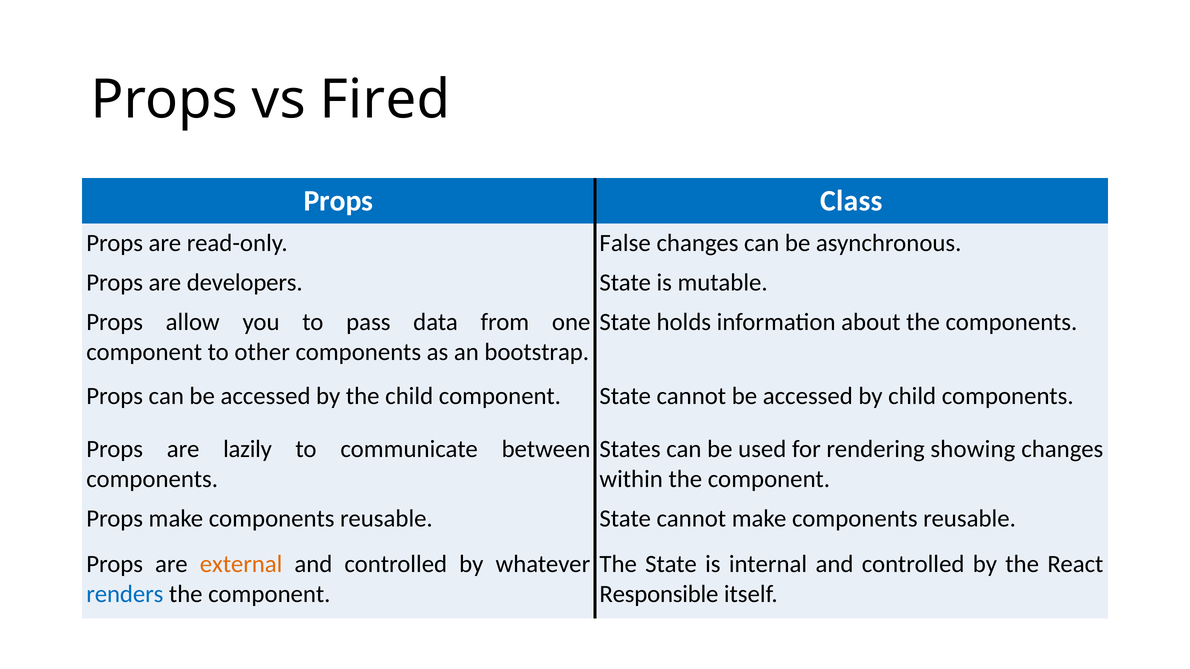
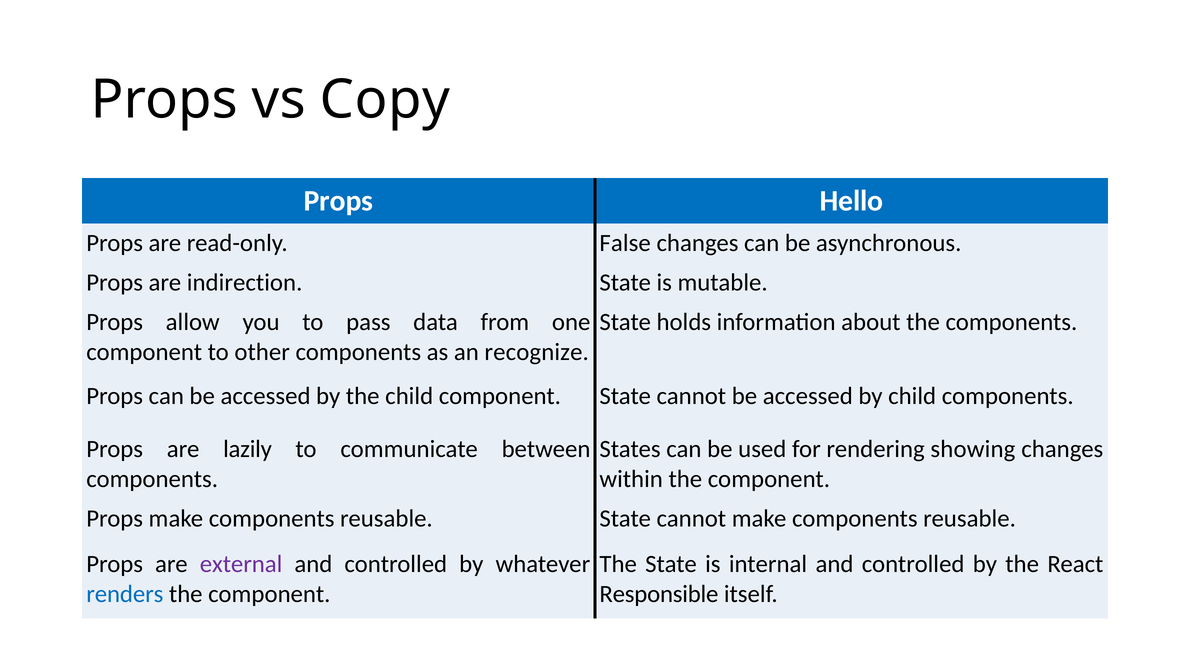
Fired: Fired -> Copy
Class: Class -> Hello
developers: developers -> indirection
bootstrap: bootstrap -> recognize
external colour: orange -> purple
